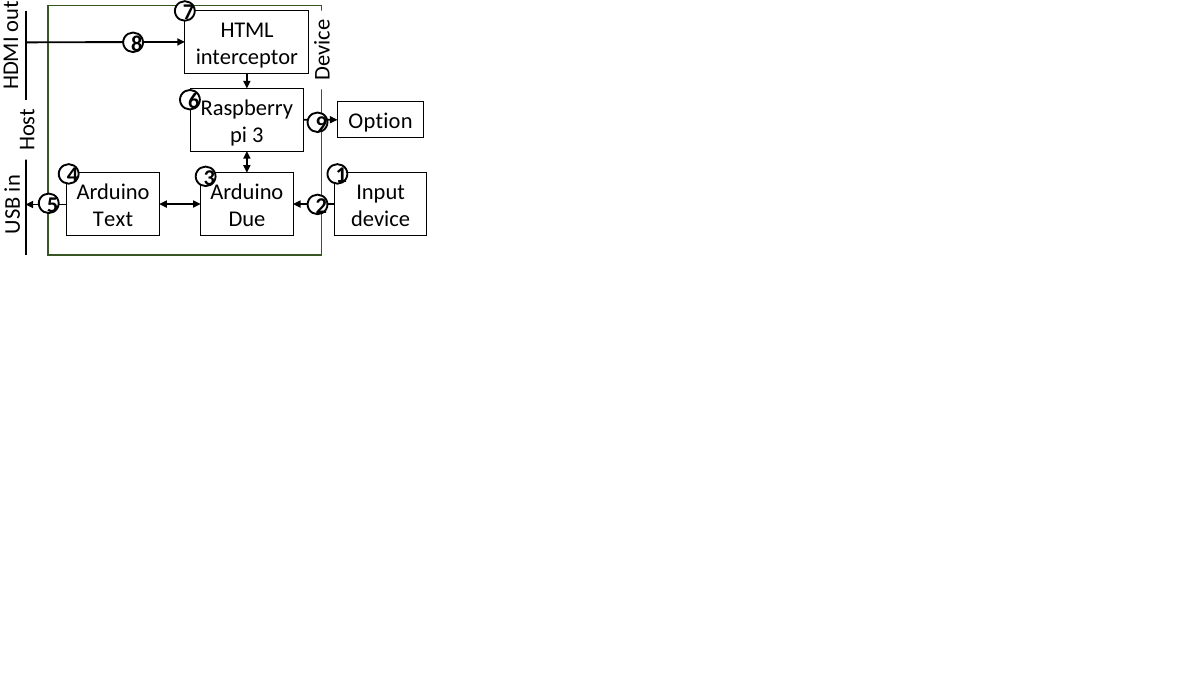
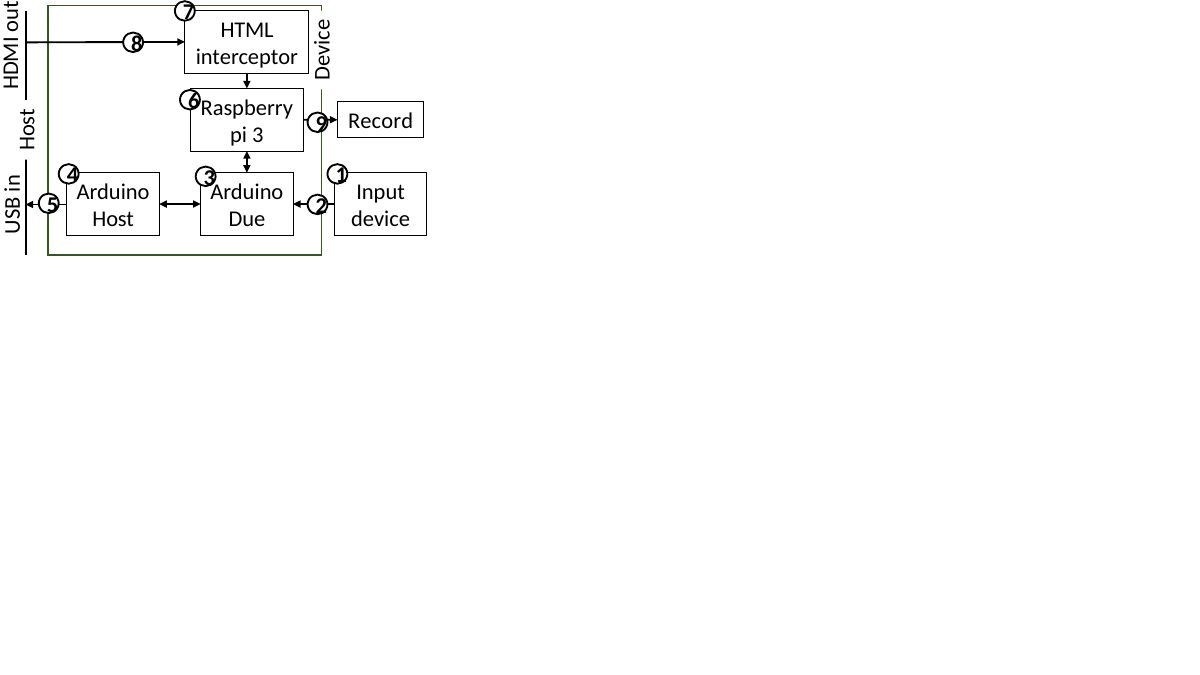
Option: Option -> Record
Text: Text -> Host
